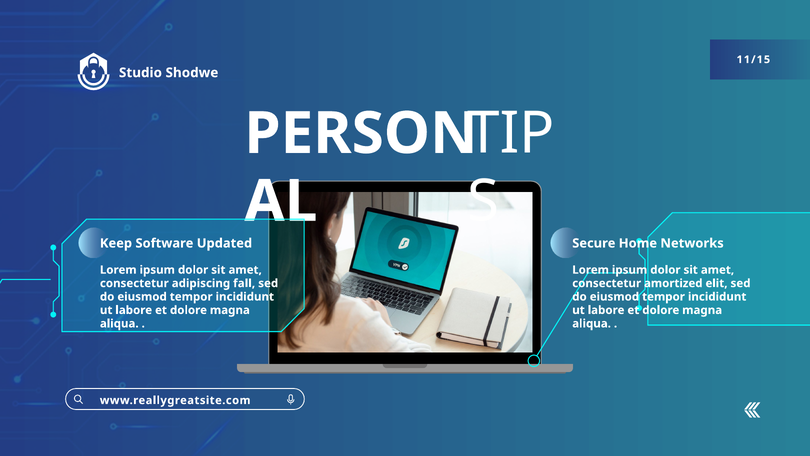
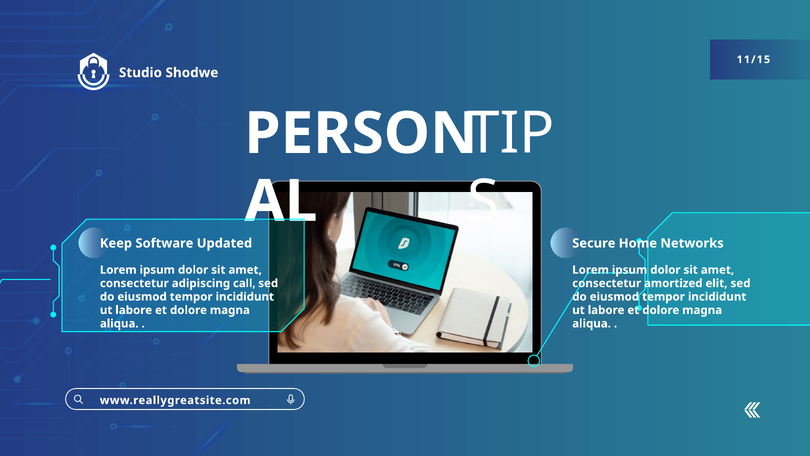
fall: fall -> call
